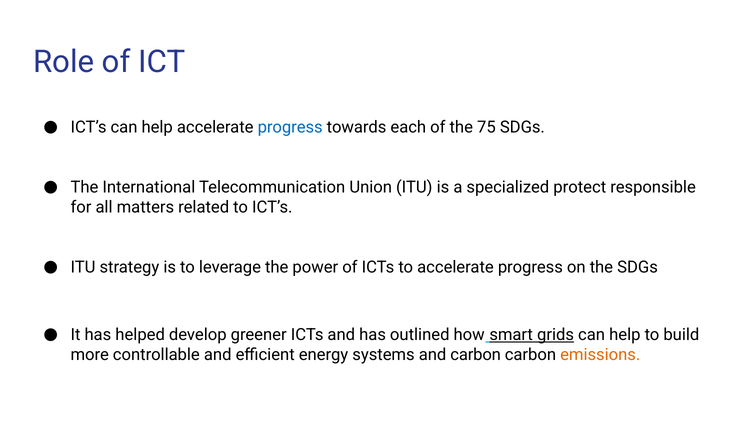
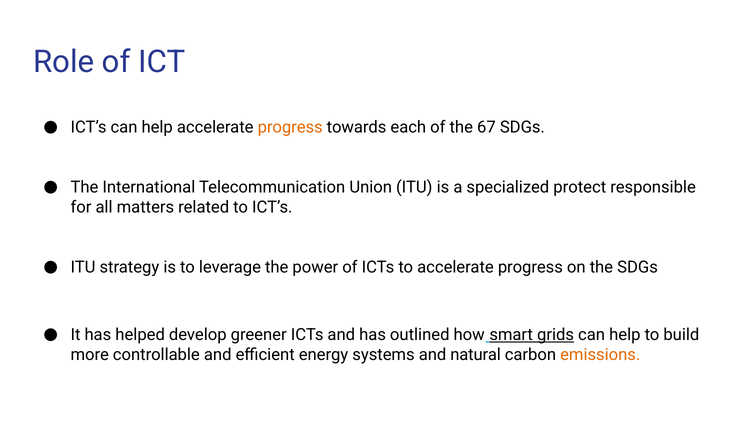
progress at (290, 127) colour: blue -> orange
75: 75 -> 67
and carbon: carbon -> natural
